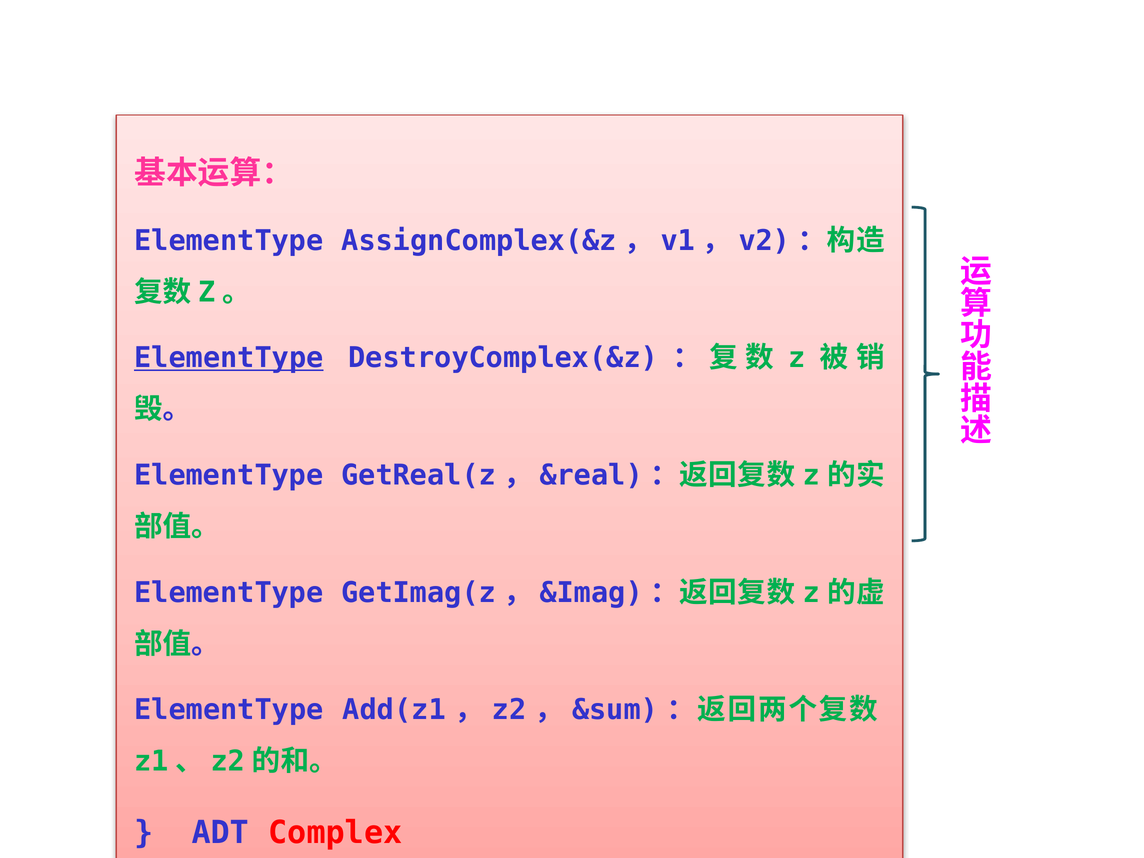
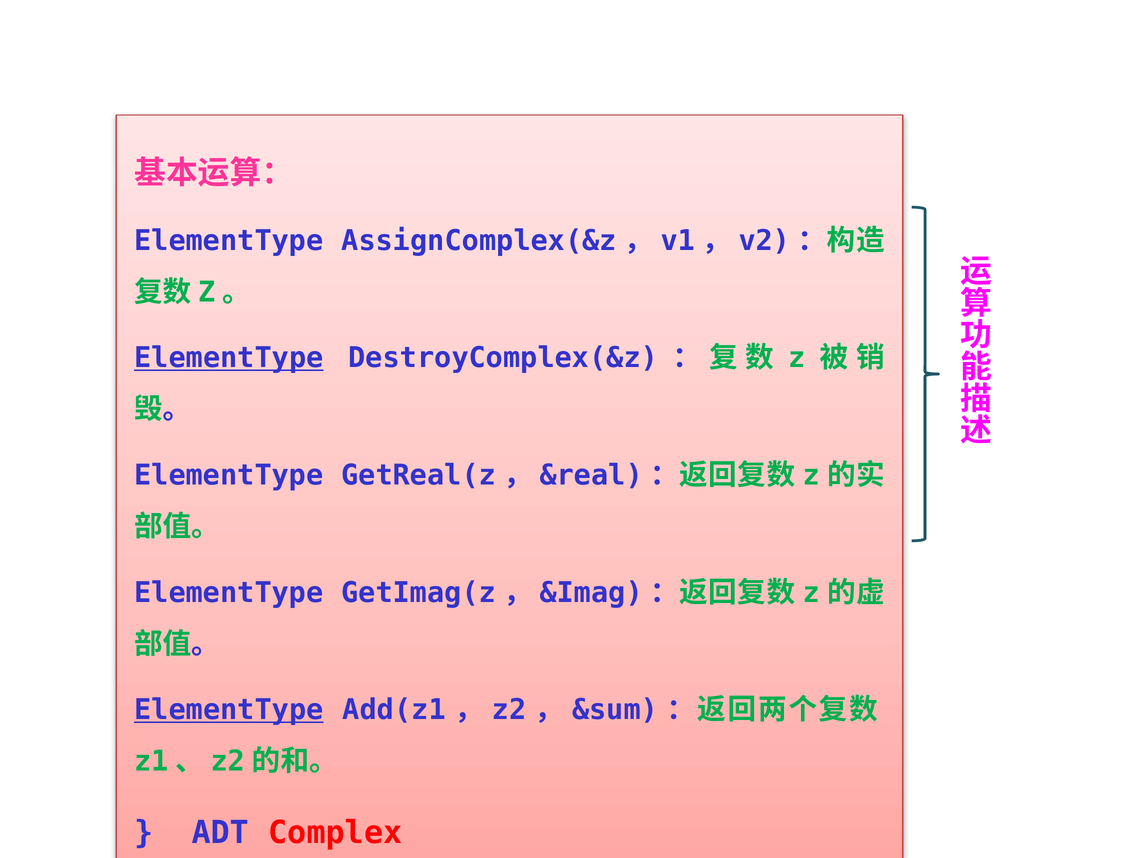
ElementType at (229, 710) underline: none -> present
